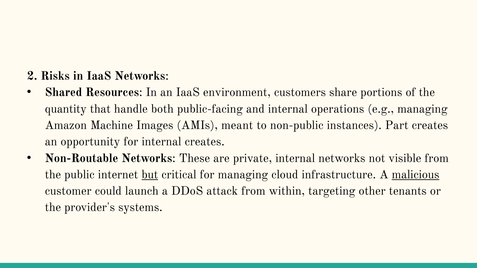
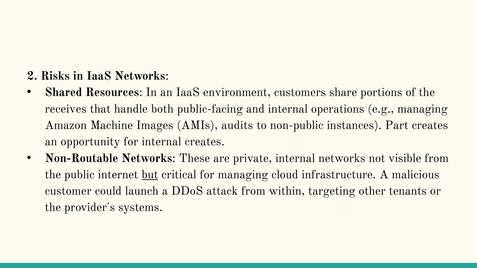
quantity: quantity -> receives
meant: meant -> audits
malicious underline: present -> none
